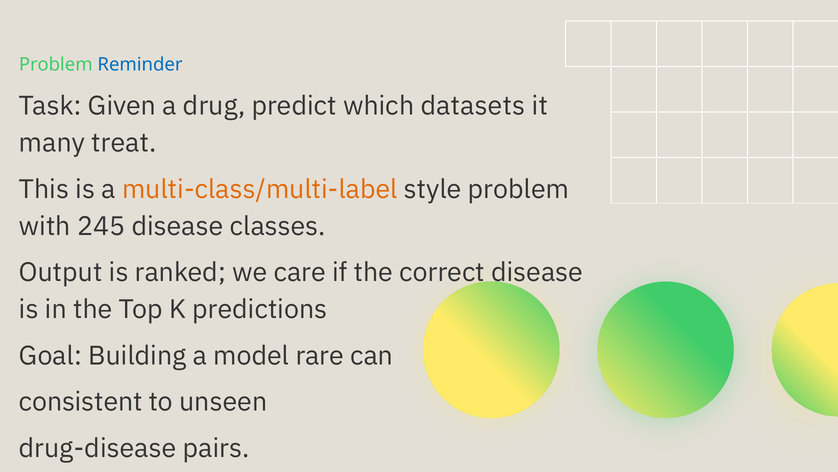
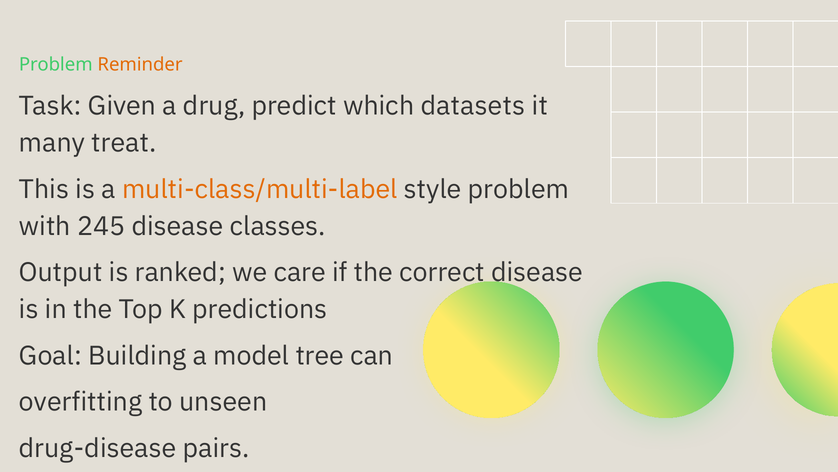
Reminder colour: blue -> orange
rare: rare -> tree
consistent: consistent -> overfitting
